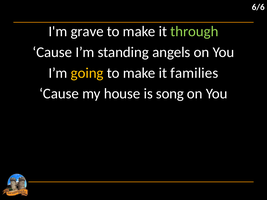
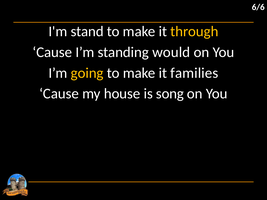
grave: grave -> stand
through colour: light green -> yellow
angels: angels -> would
